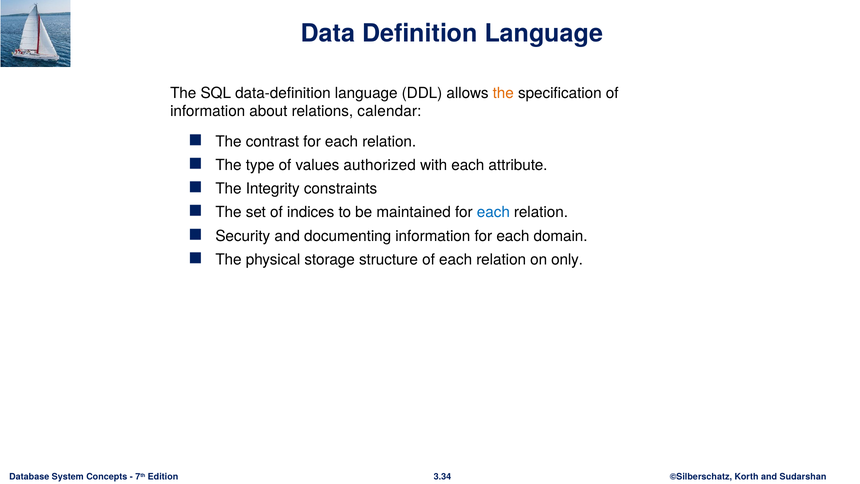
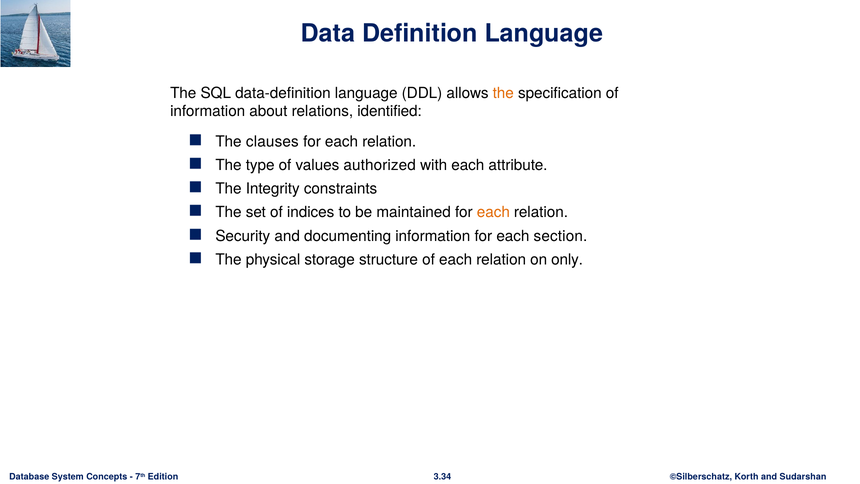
calendar: calendar -> identified
contrast: contrast -> clauses
each at (493, 212) colour: blue -> orange
domain: domain -> section
